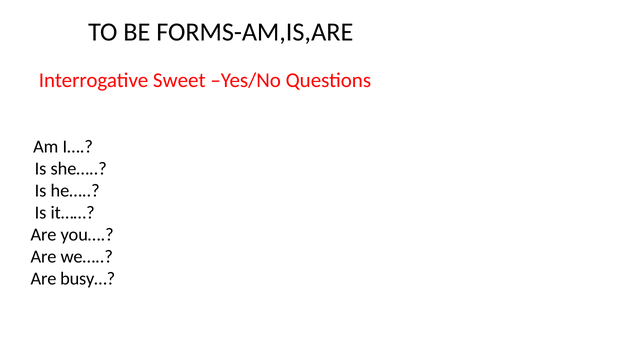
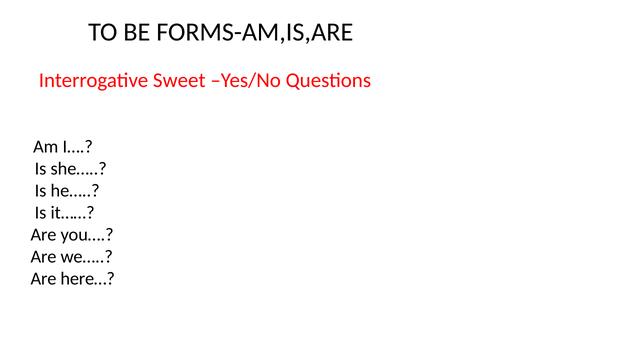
busy…: busy… -> here…
